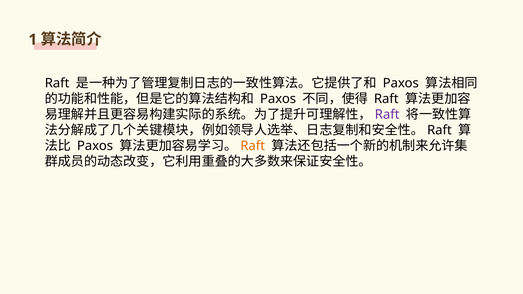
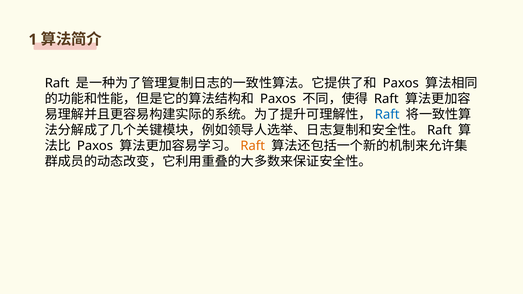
Raft at (387, 115) colour: purple -> blue
